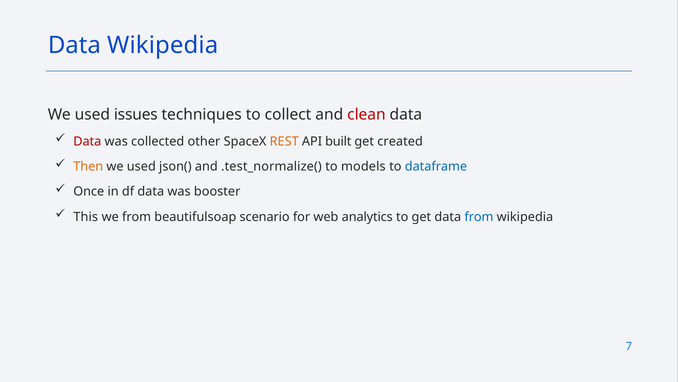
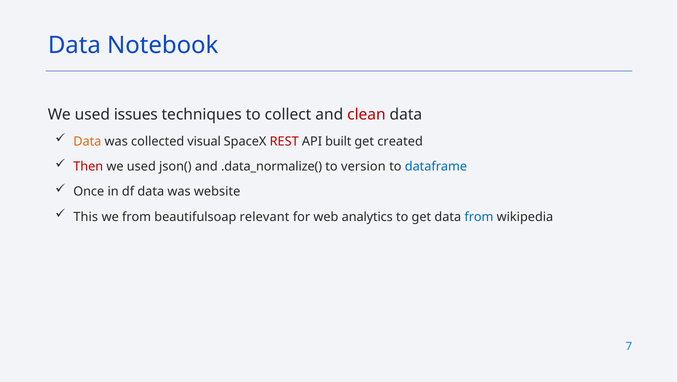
Data Wikipedia: Wikipedia -> Notebook
Data at (87, 141) colour: red -> orange
other: other -> visual
REST colour: orange -> red
Then colour: orange -> red
.test_normalize(: .test_normalize( -> .data_normalize(
models: models -> version
booster: booster -> website
scenario: scenario -> relevant
